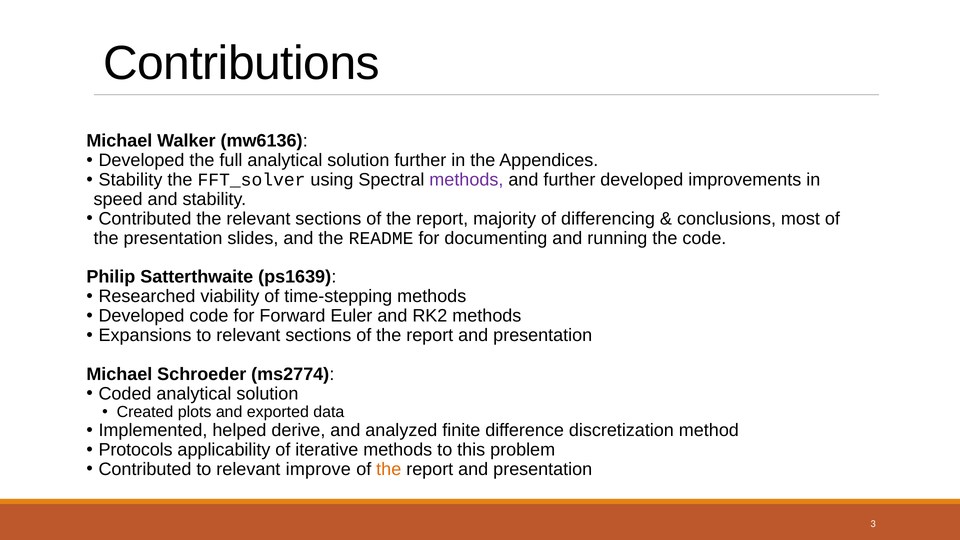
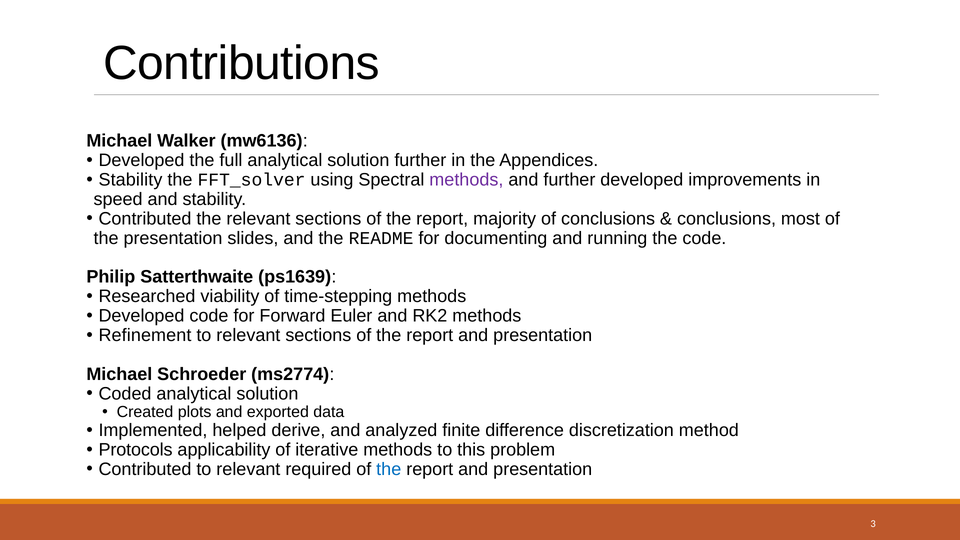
of differencing: differencing -> conclusions
Expansions: Expansions -> Refinement
improve: improve -> required
the at (389, 469) colour: orange -> blue
